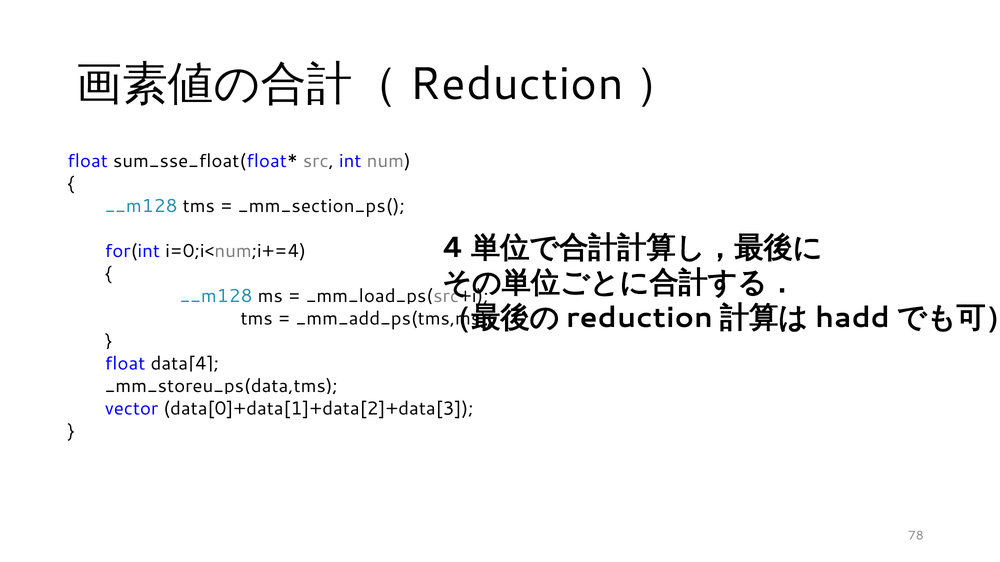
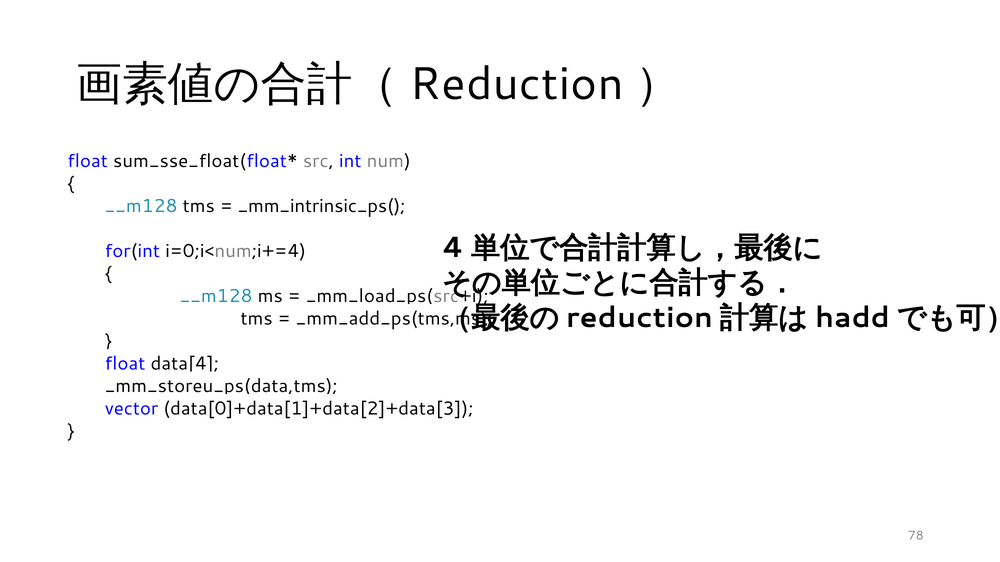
_mm_section_ps(: _mm_section_ps( -> _mm_intrinsic_ps(
